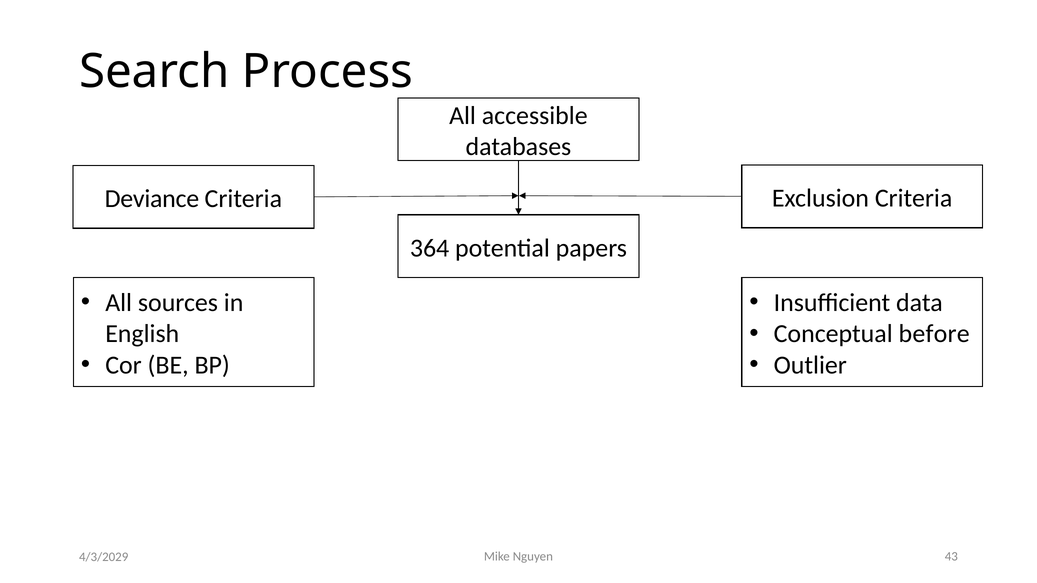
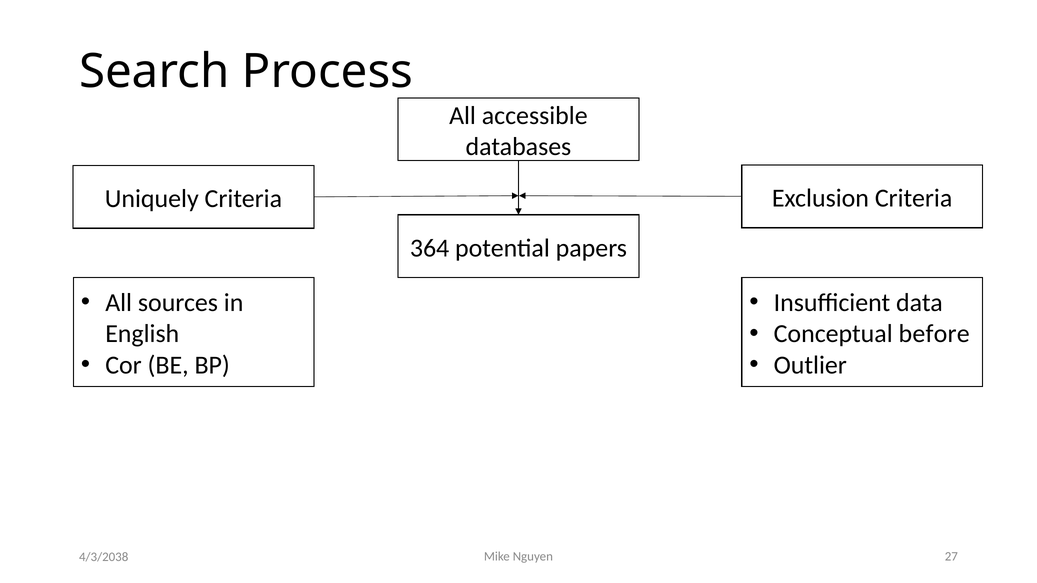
Deviance: Deviance -> Uniquely
43: 43 -> 27
4/3/2029: 4/3/2029 -> 4/3/2038
